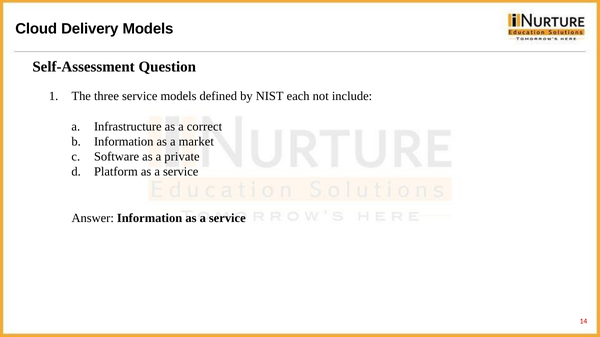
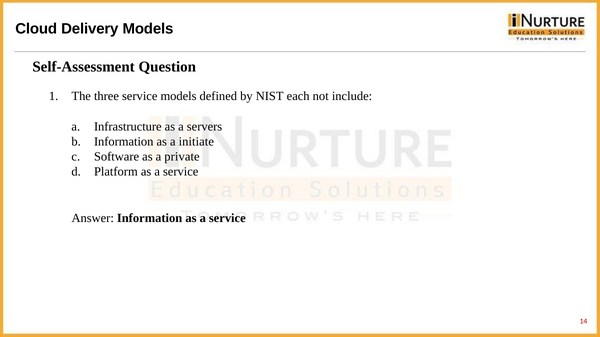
correct: correct -> servers
market: market -> initiate
